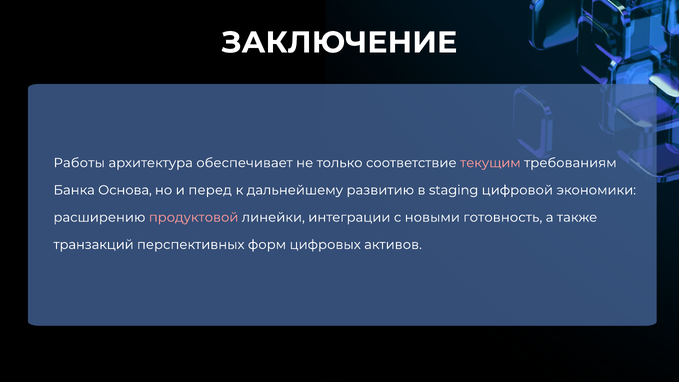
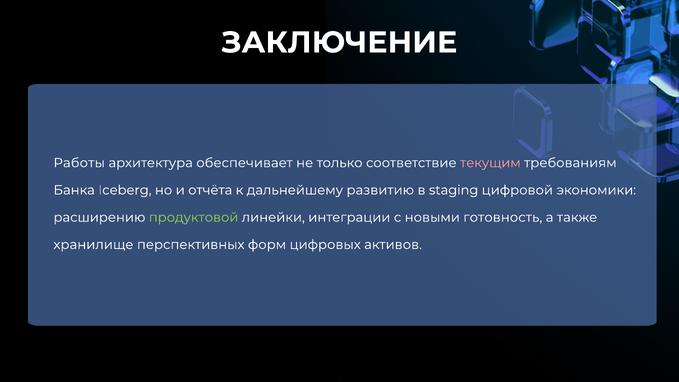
Основа: Основа -> Iceberg
перед: перед -> отчёта
продуктовой colour: pink -> light green
транзакций: транзакций -> хранилище
